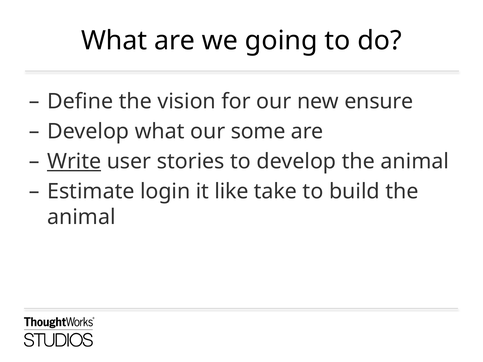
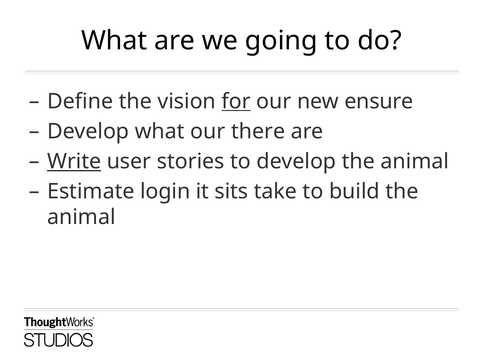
for underline: none -> present
some: some -> there
like: like -> sits
